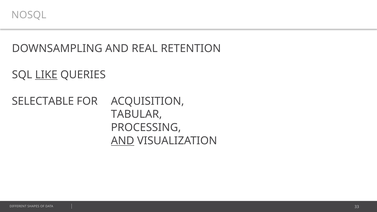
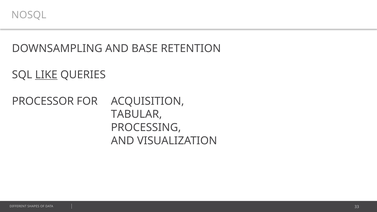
REAL: REAL -> BASE
SELECTABLE: SELECTABLE -> PROCESSOR
AND at (123, 141) underline: present -> none
